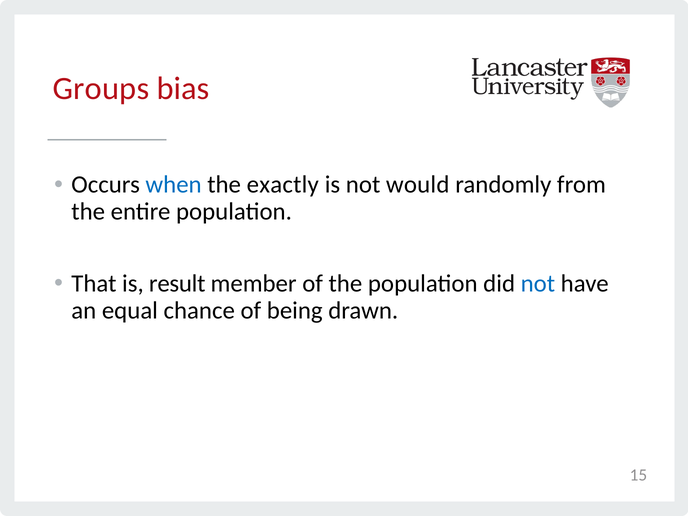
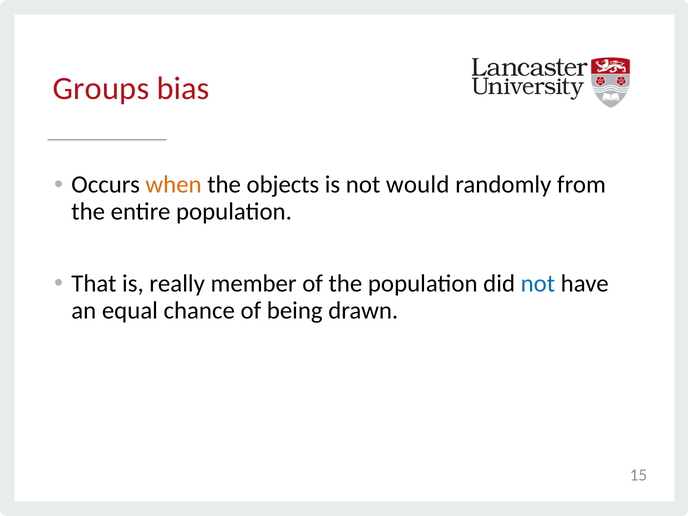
when colour: blue -> orange
exactly: exactly -> objects
result: result -> really
